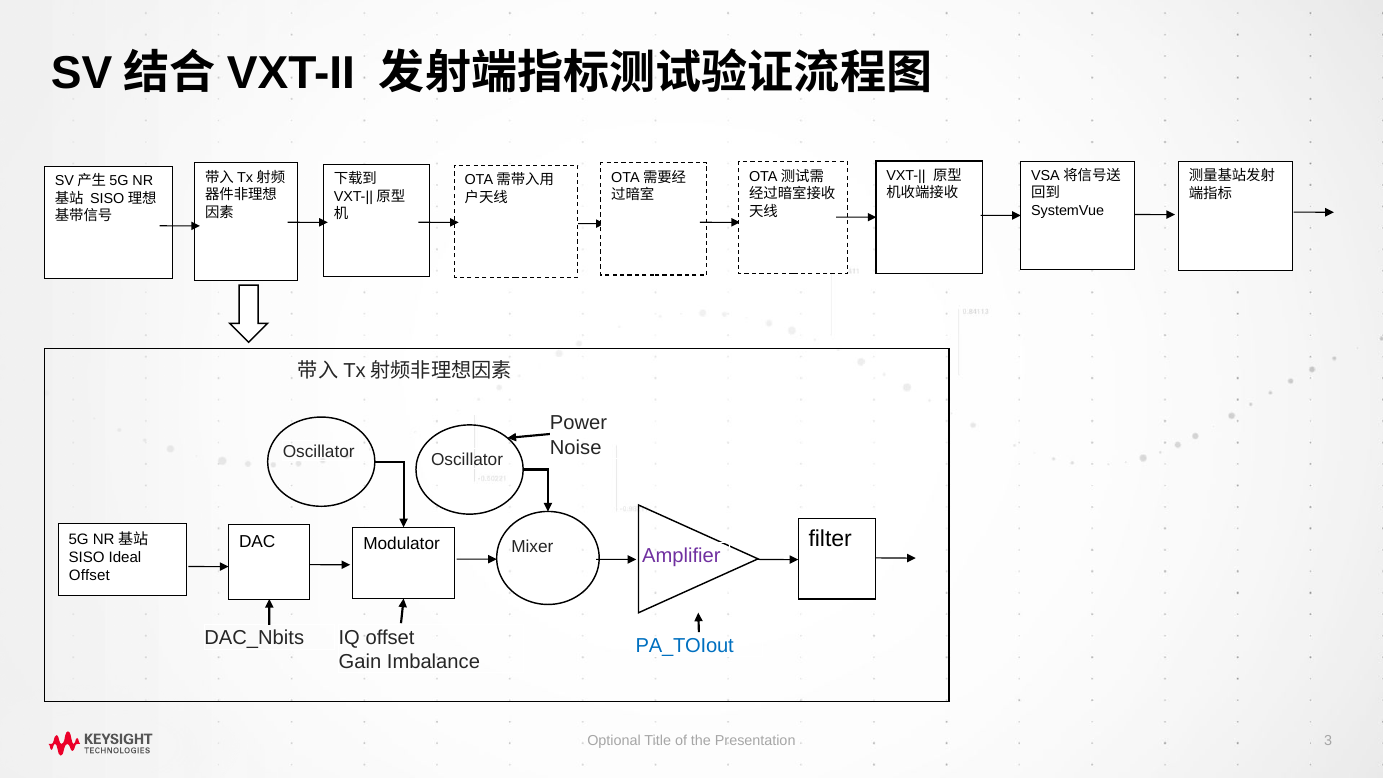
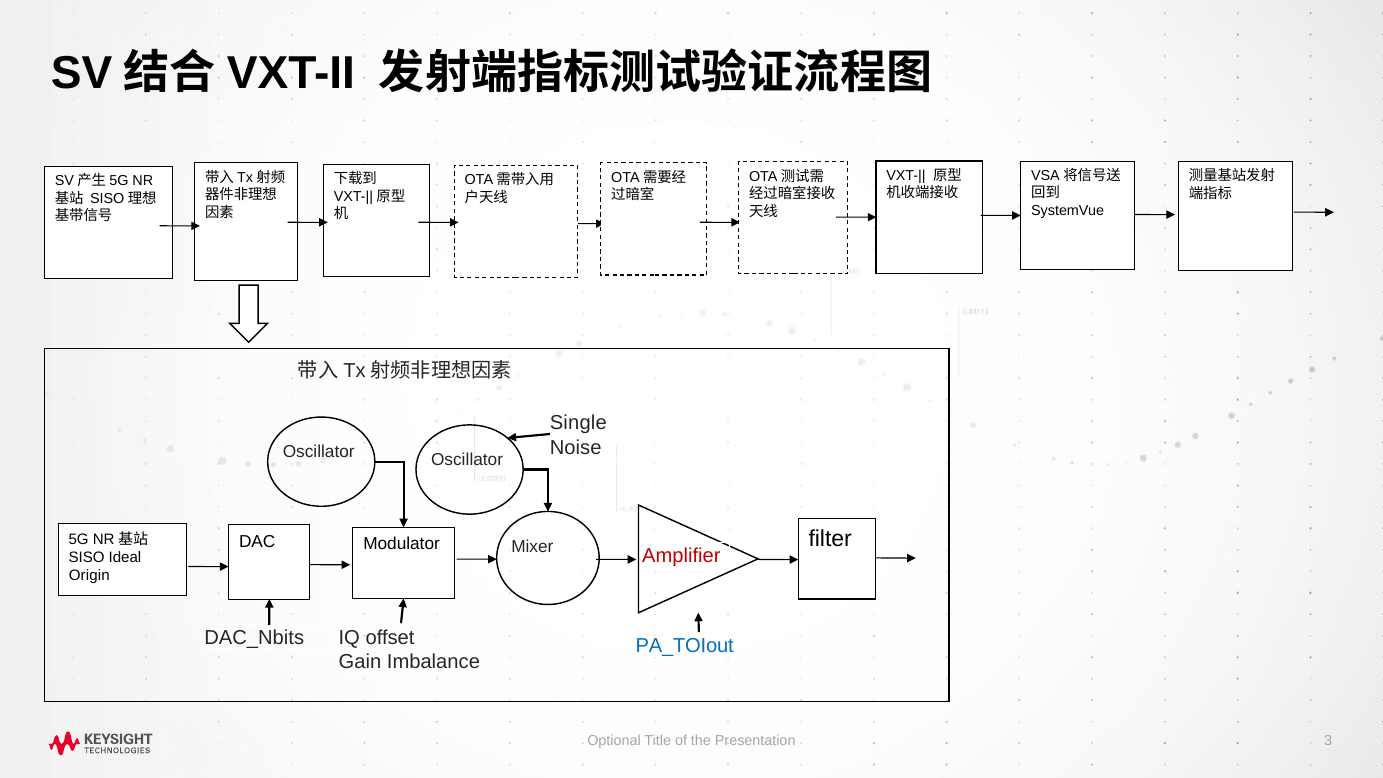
Power: Power -> Single
Amplifier colour: purple -> red
Offset at (89, 575): Offset -> Origin
